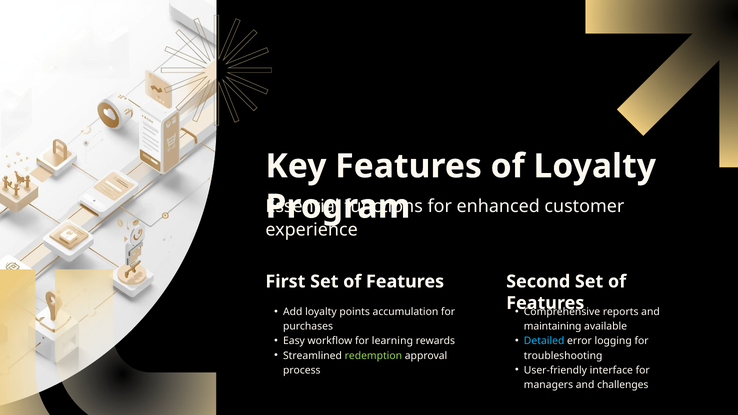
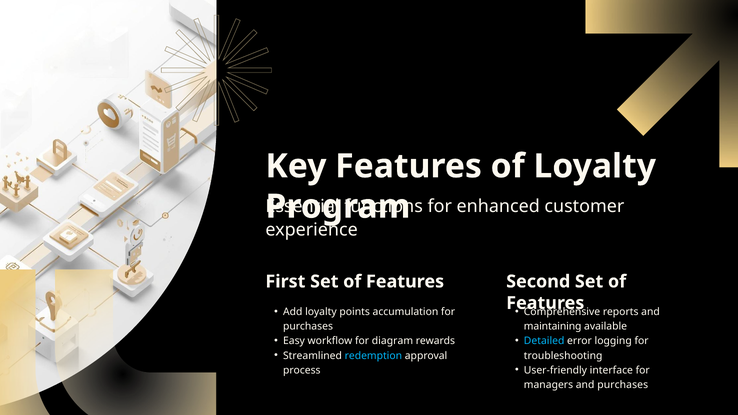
learning: learning -> diagram
redemption colour: light green -> light blue
and challenges: challenges -> purchases
